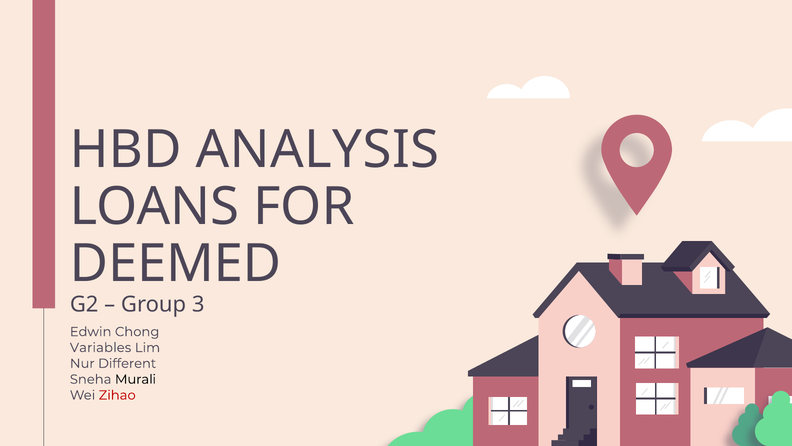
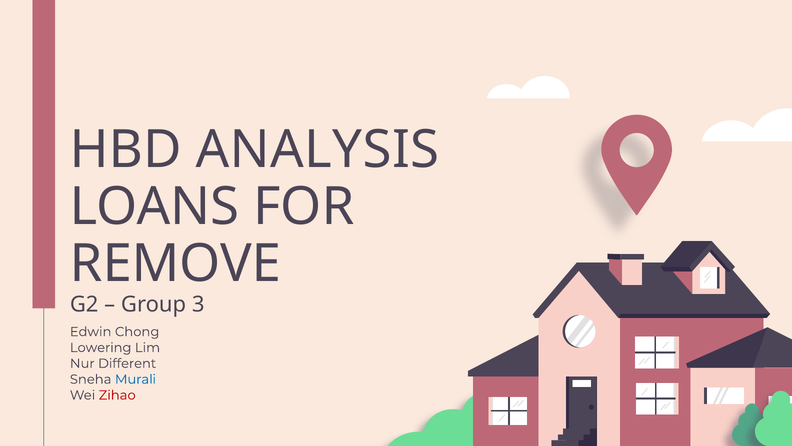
DEEMED: DEEMED -> REMOVE
Variables: Variables -> Lowering
Murali colour: black -> blue
